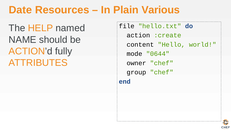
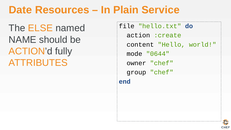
Various: Various -> Service
HELP: HELP -> ELSE
